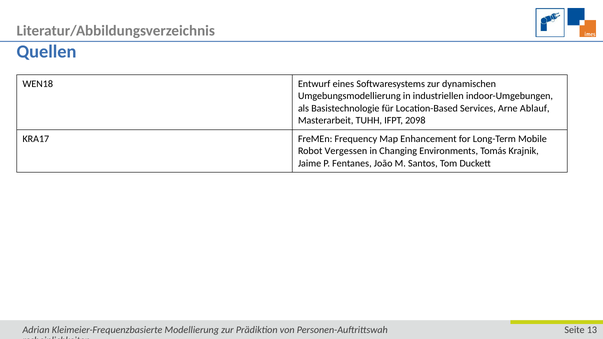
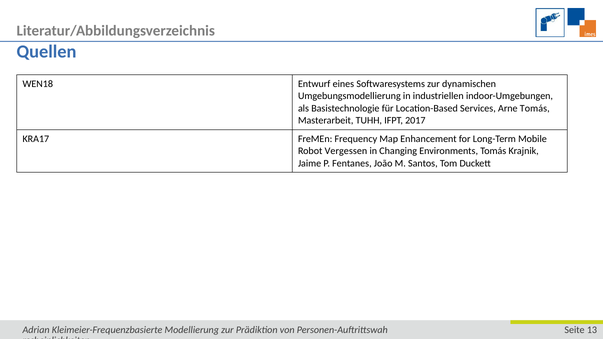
Arne Ablauf: Ablauf -> Tomás
2098: 2098 -> 2017
